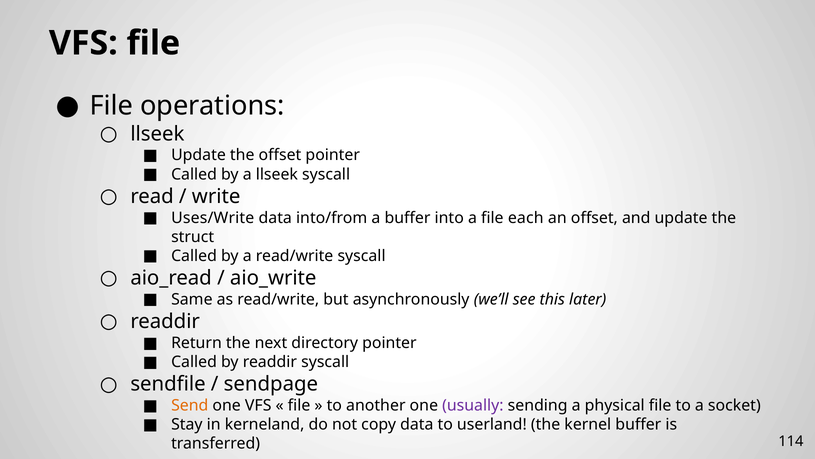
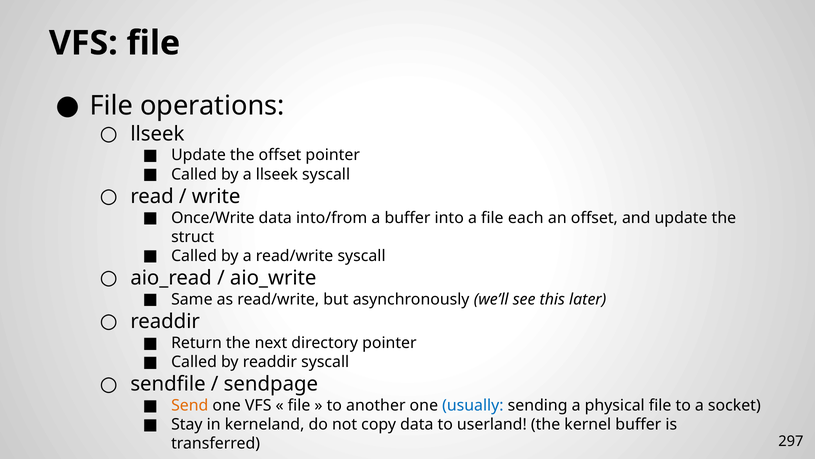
Uses/Write: Uses/Write -> Once/Write
usually colour: purple -> blue
114: 114 -> 297
